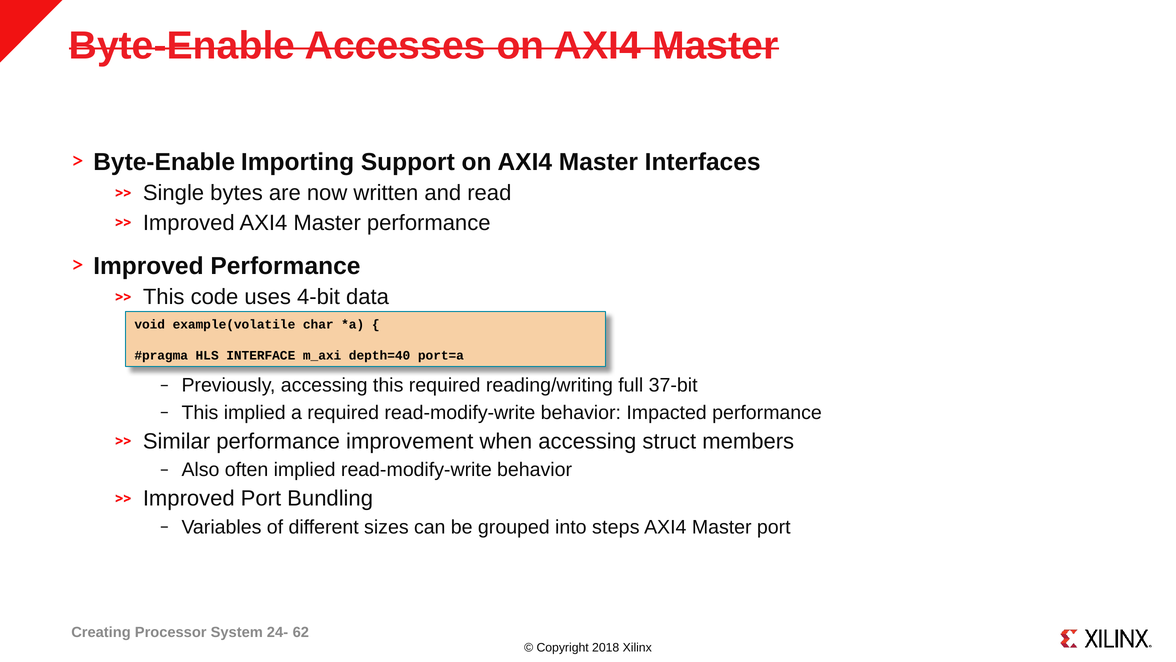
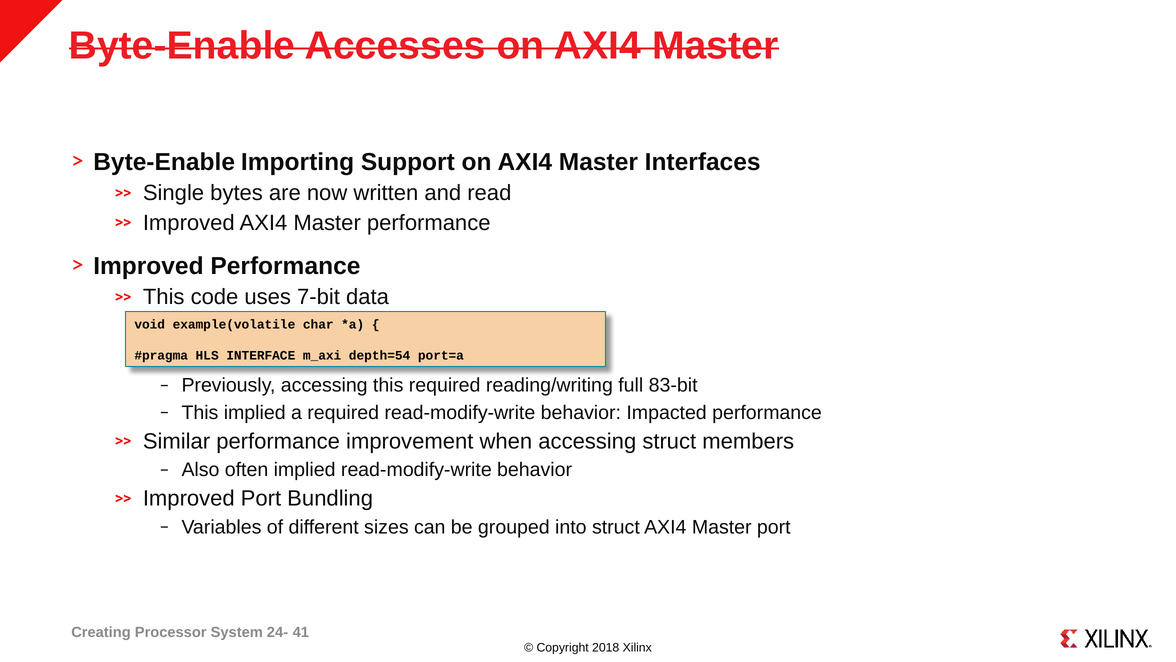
4-bit: 4-bit -> 7-bit
depth=40: depth=40 -> depth=54
37-bit: 37-bit -> 83-bit
into steps: steps -> struct
62: 62 -> 41
